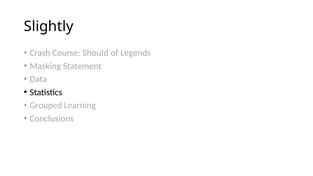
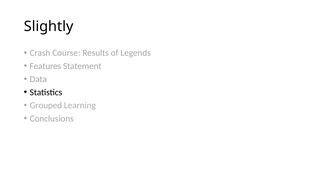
Should: Should -> Results
Masking: Masking -> Features
